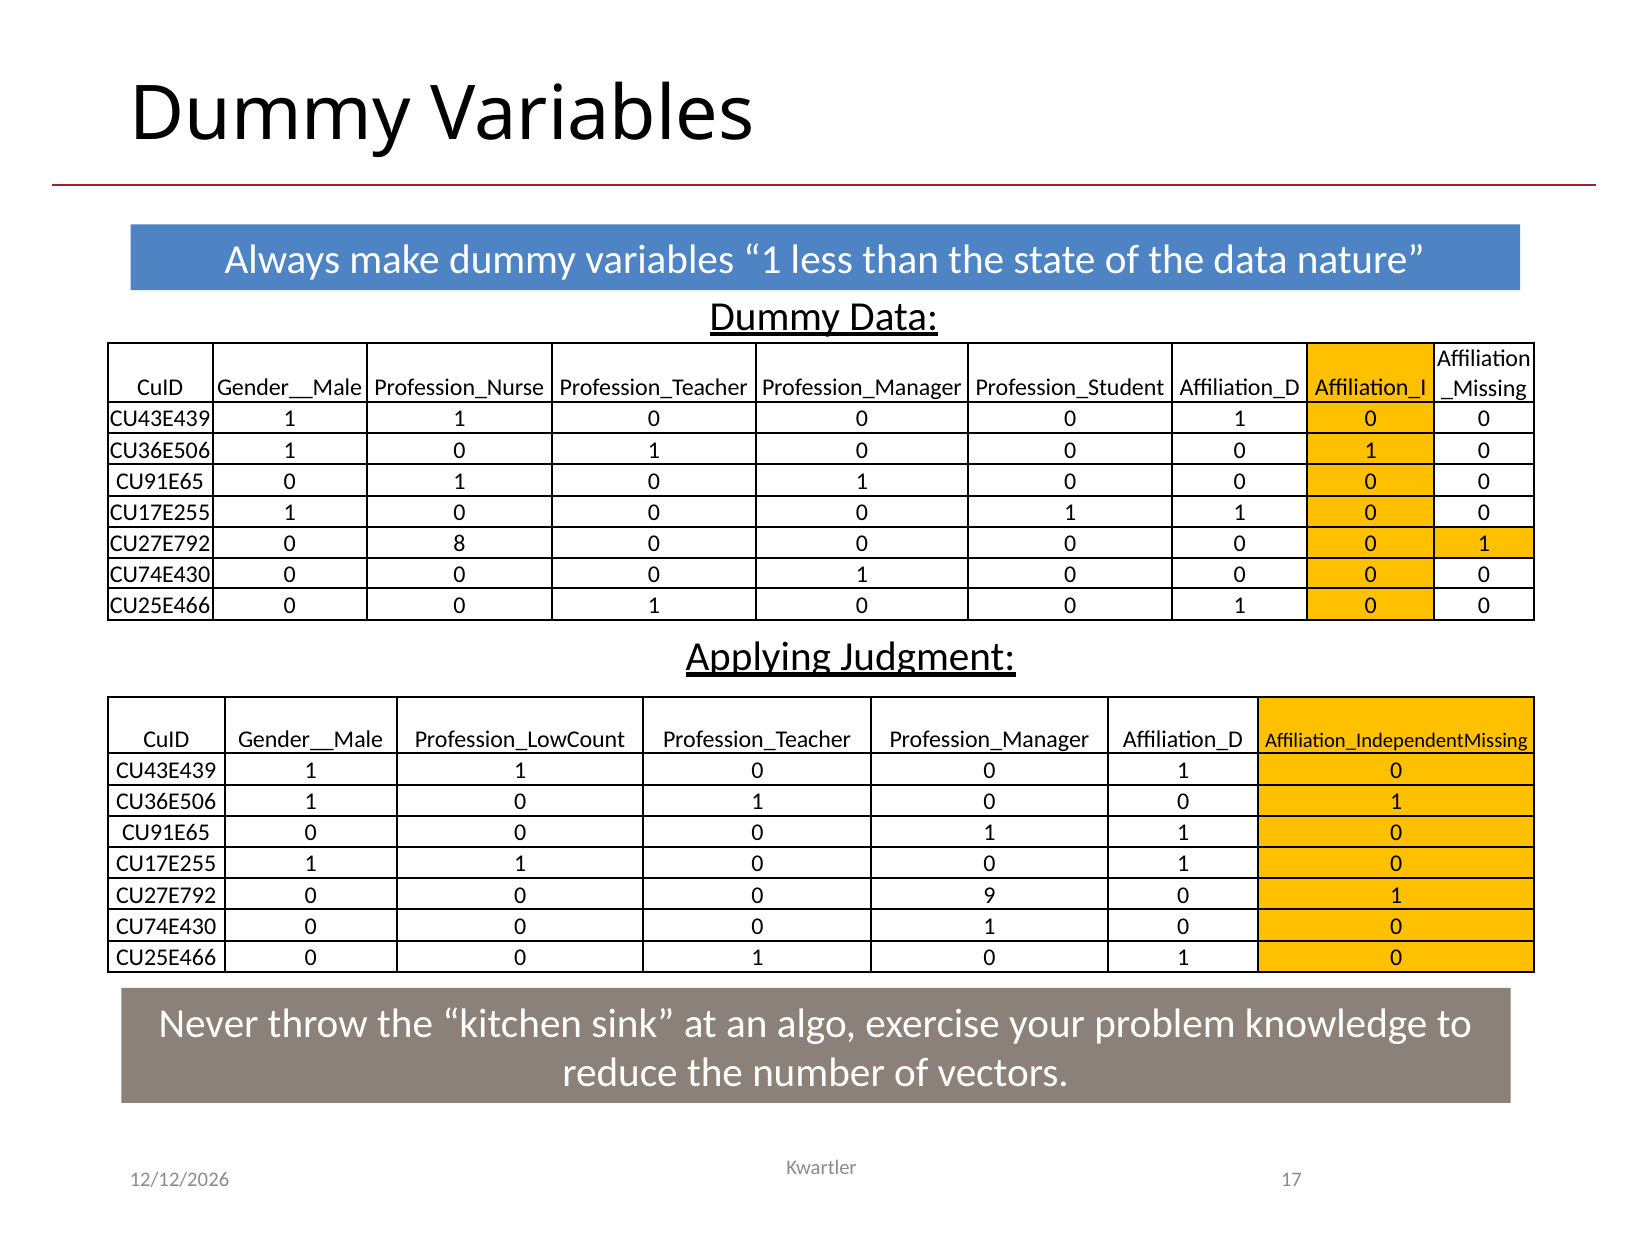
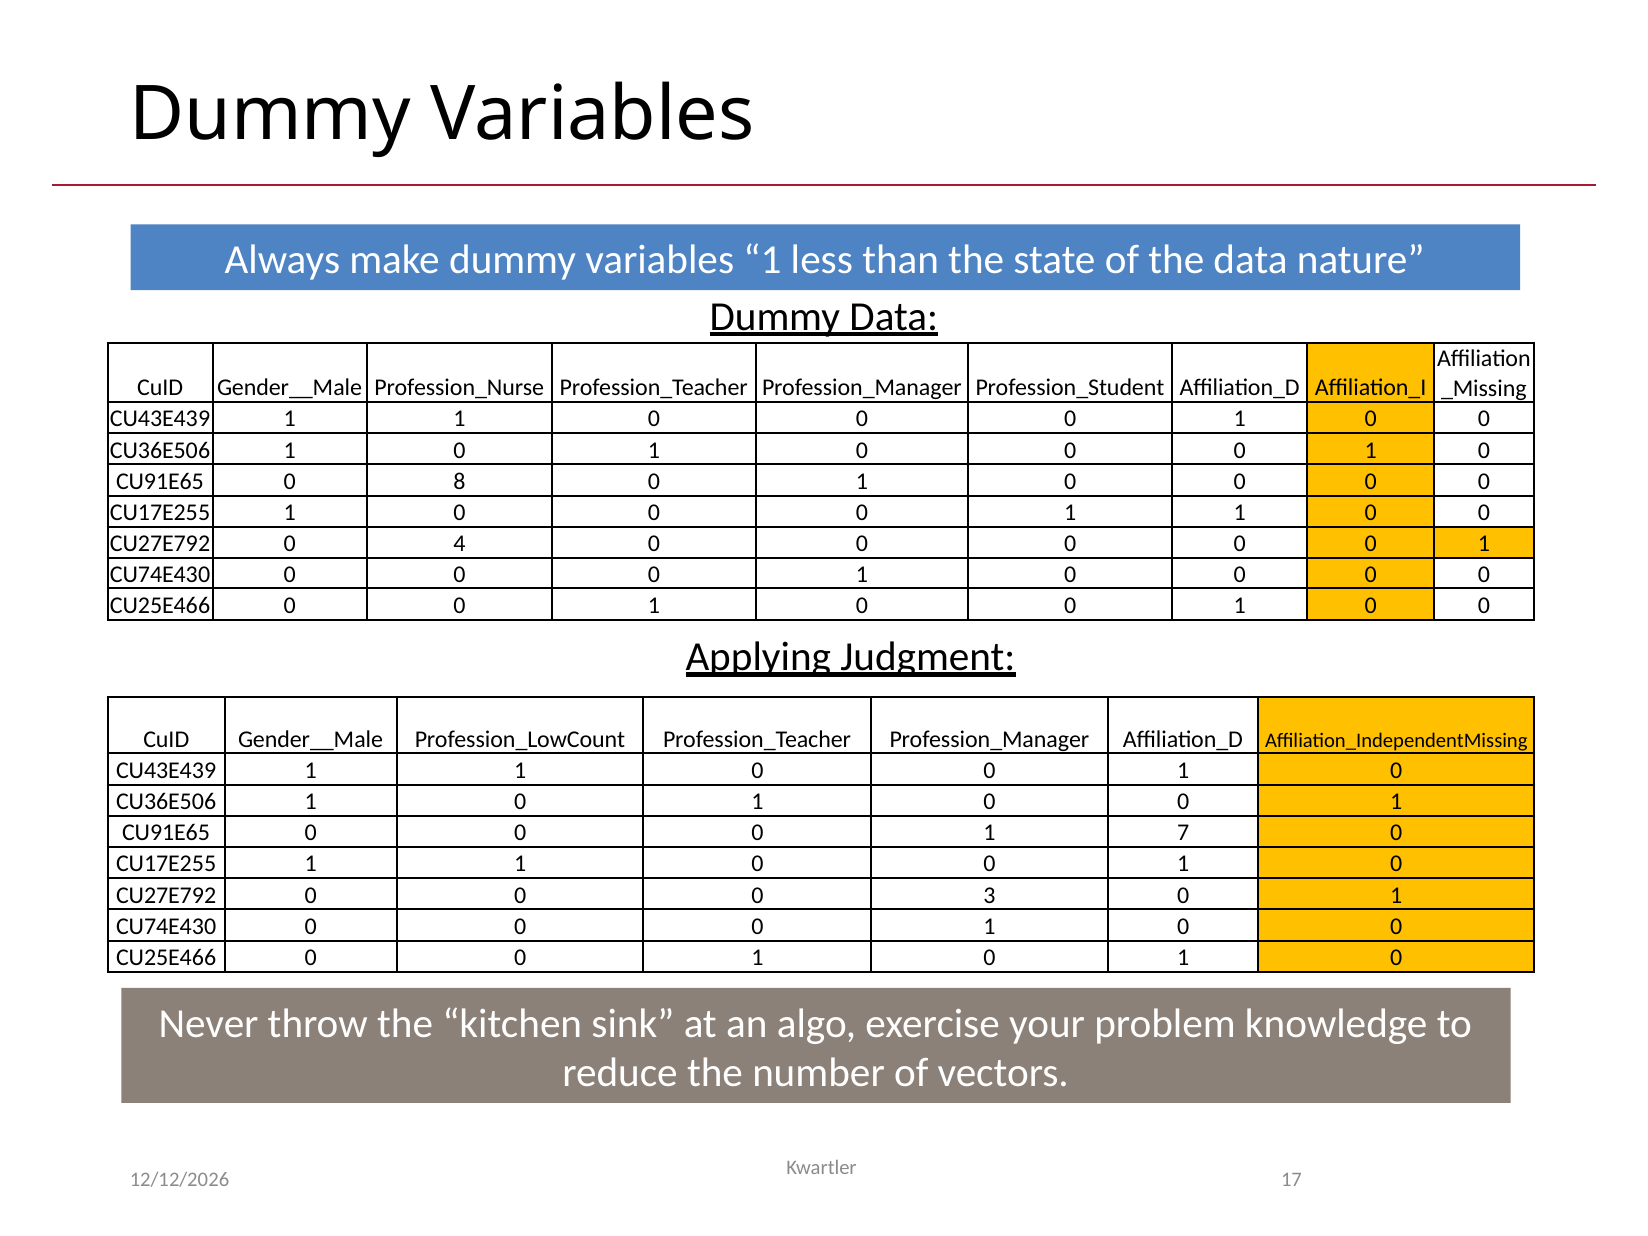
CU91E65 0 1: 1 -> 8
8: 8 -> 4
1 at (1183, 833): 1 -> 7
9: 9 -> 3
